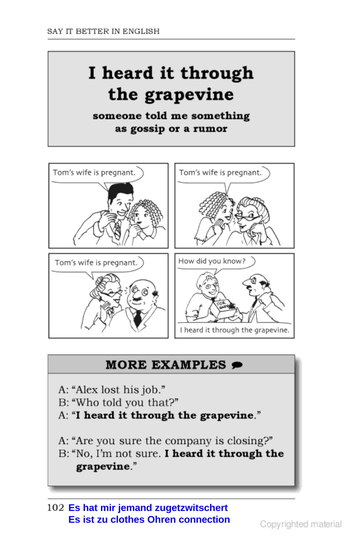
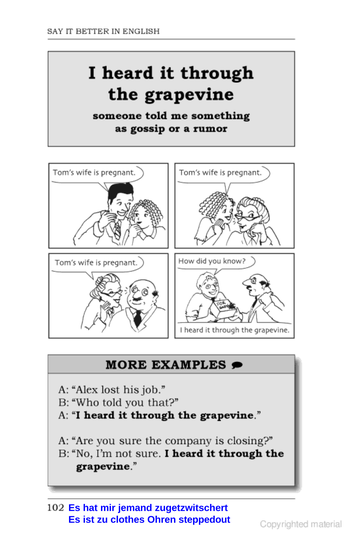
connection: connection -> steppedout
